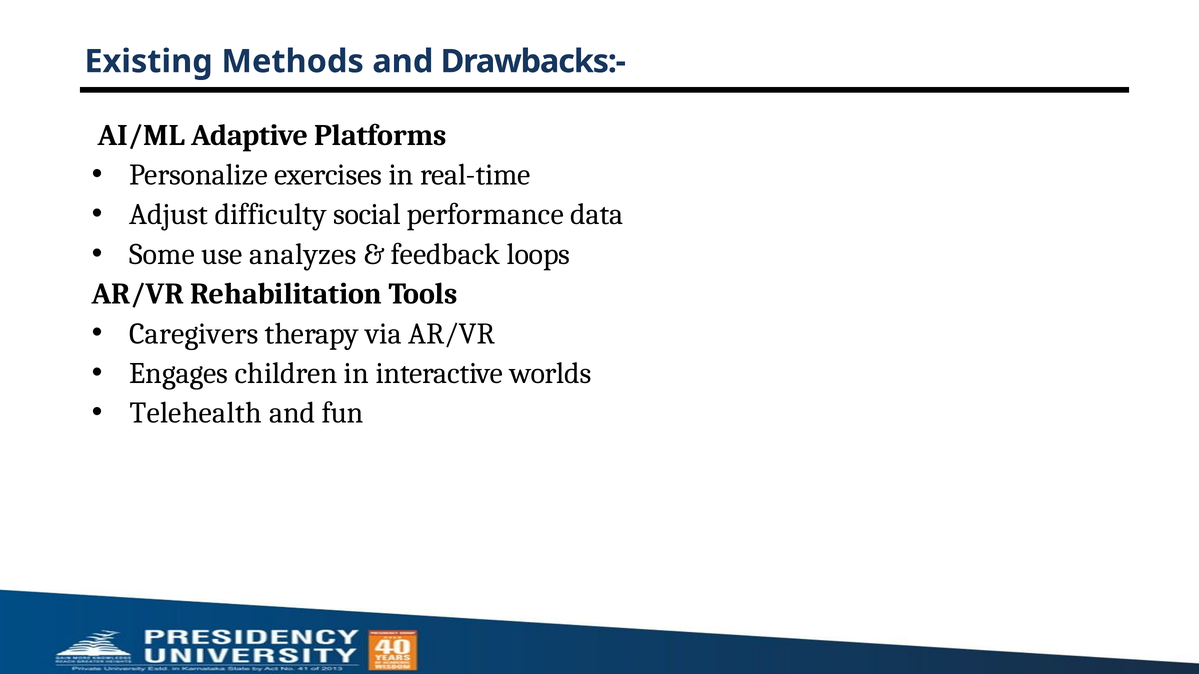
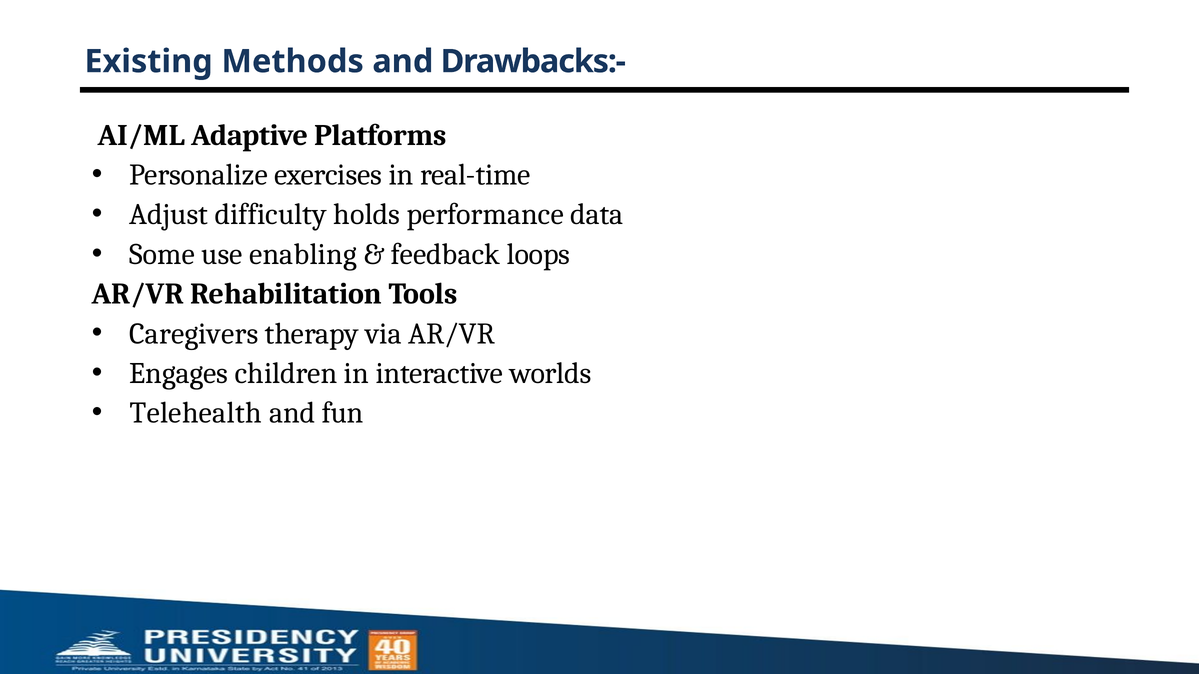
social: social -> holds
analyzes: analyzes -> enabling
